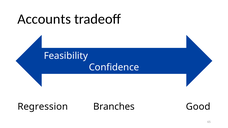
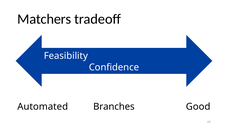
Accounts: Accounts -> Matchers
Regression: Regression -> Automated
